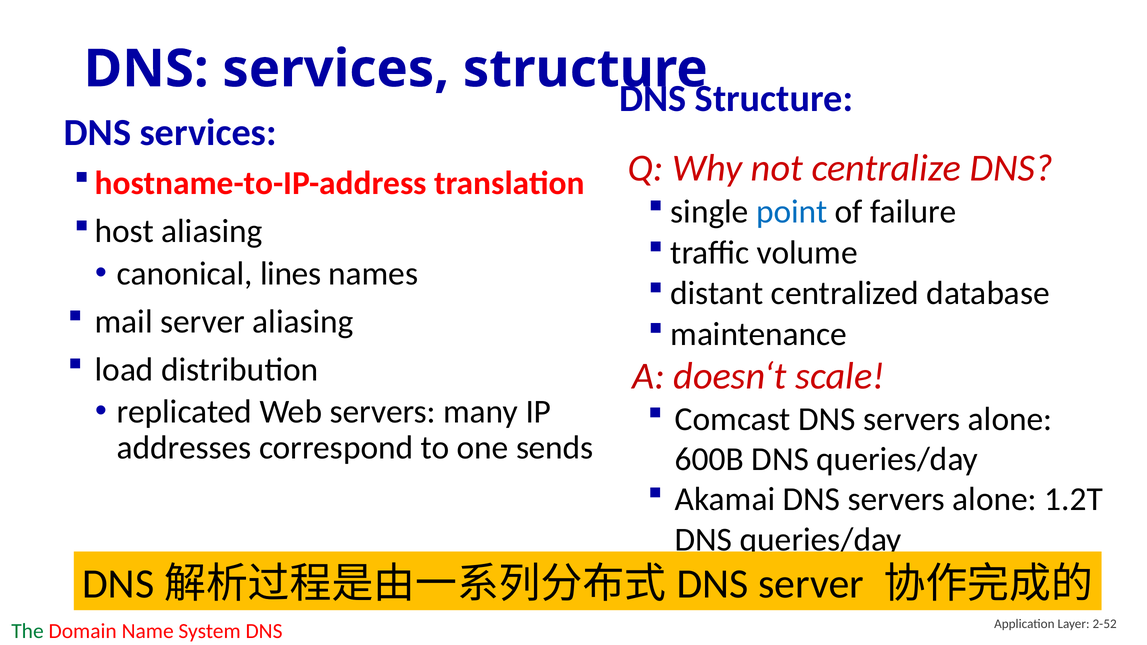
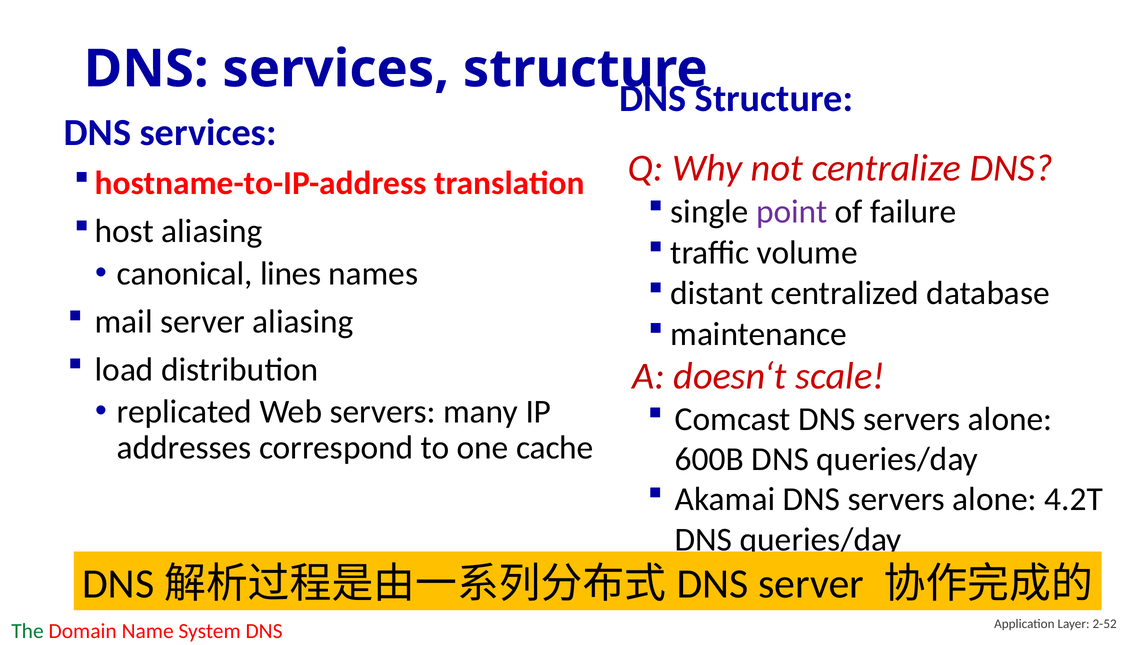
point colour: blue -> purple
sends: sends -> cache
1.2T: 1.2T -> 4.2T
